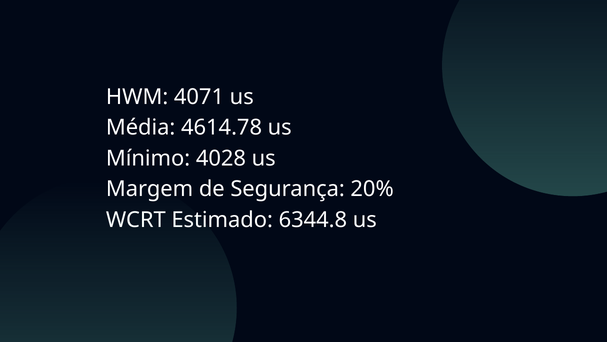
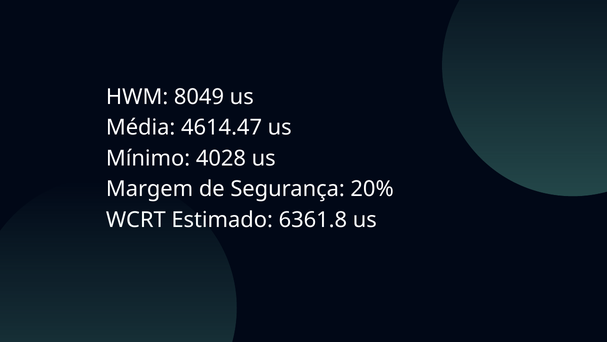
4071: 4071 -> 8049
4614.78: 4614.78 -> 4614.47
6344.8: 6344.8 -> 6361.8
